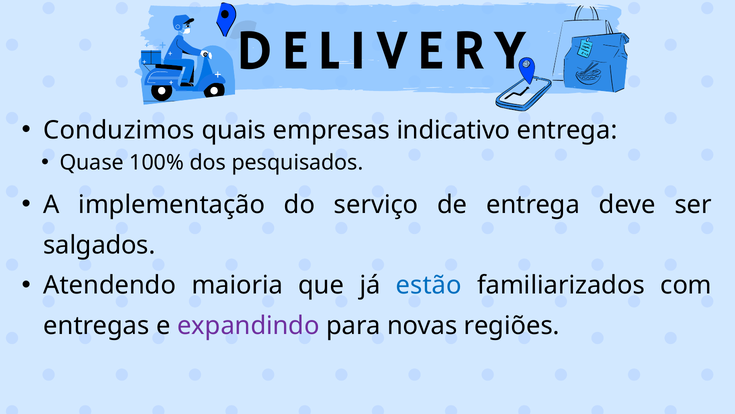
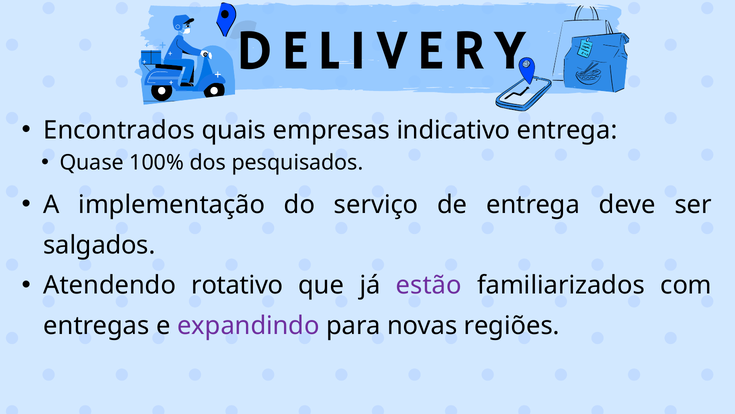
Conduzimos: Conduzimos -> Encontrados
maioria: maioria -> rotativo
estão colour: blue -> purple
